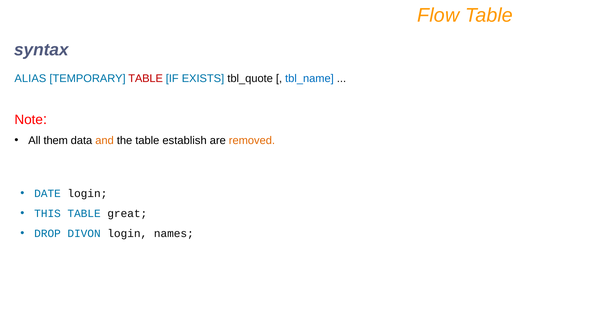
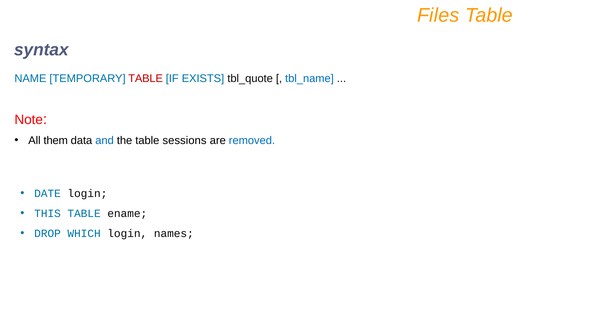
Flow: Flow -> Files
ALIAS: ALIAS -> NAME
and colour: orange -> blue
establish: establish -> sessions
removed colour: orange -> blue
great: great -> ename
DIVON: DIVON -> WHICH
